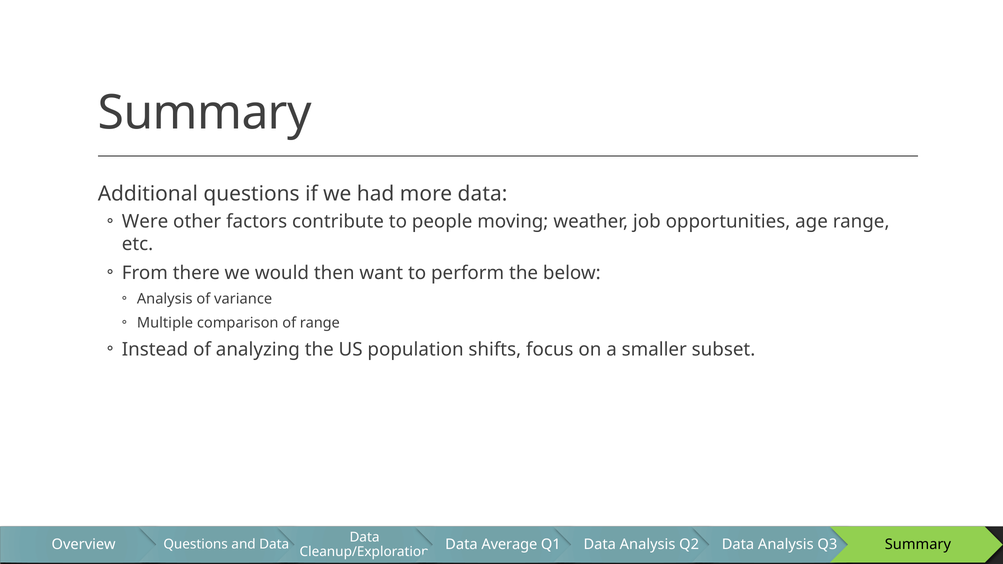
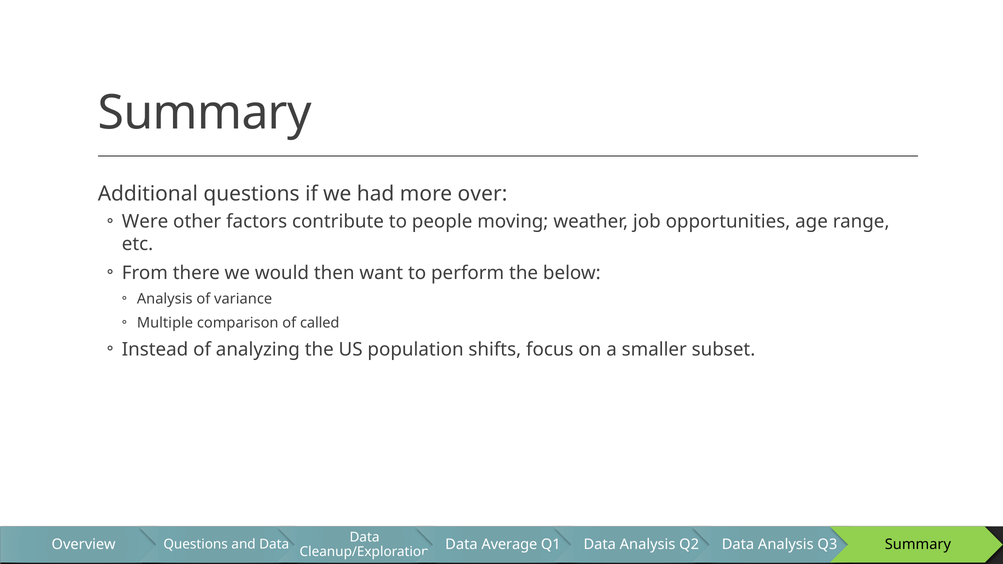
more data: data -> over
of range: range -> called
